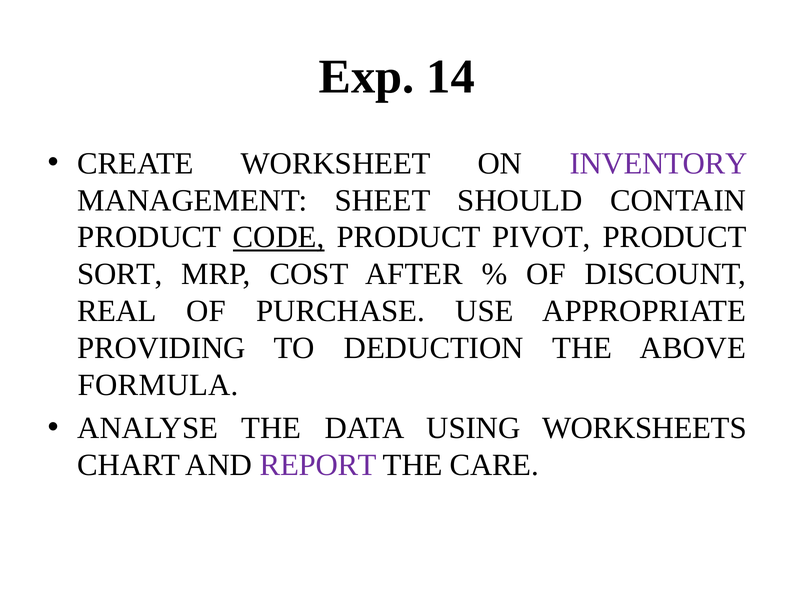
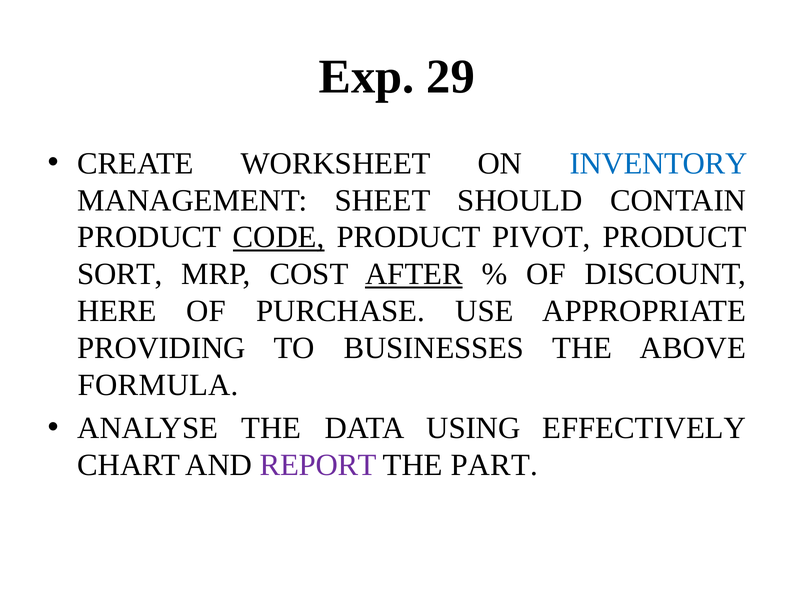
14: 14 -> 29
INVENTORY colour: purple -> blue
AFTER underline: none -> present
REAL: REAL -> HERE
DEDUCTION: DEDUCTION -> BUSINESSES
WORKSHEETS: WORKSHEETS -> EFFECTIVELY
CARE: CARE -> PART
